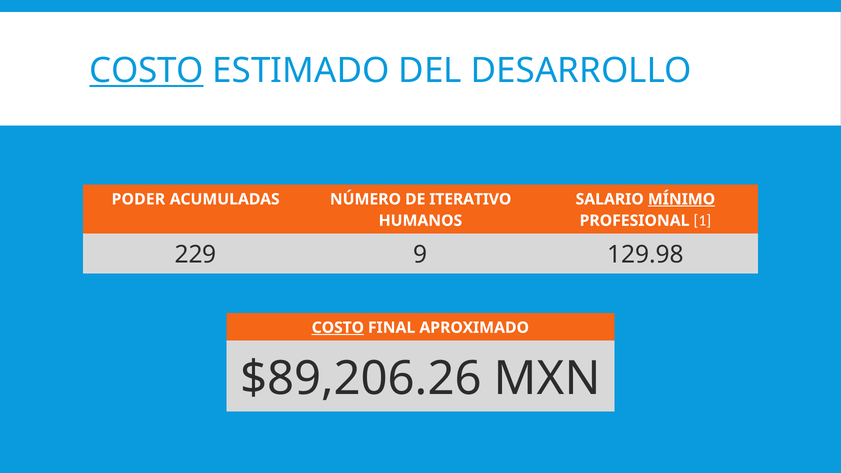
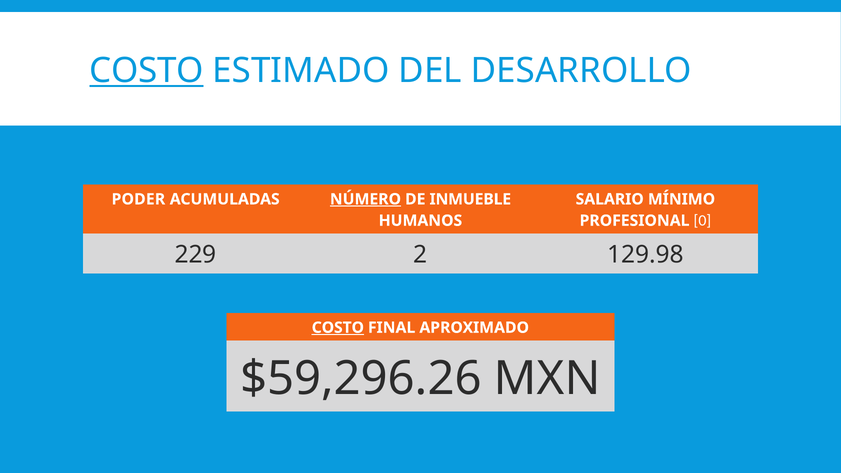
NÚMERO underline: none -> present
ITERATIVO: ITERATIVO -> INMUEBLE
MÍNIMO underline: present -> none
1: 1 -> 0
9: 9 -> 2
$89,206.26: $89,206.26 -> $59,296.26
